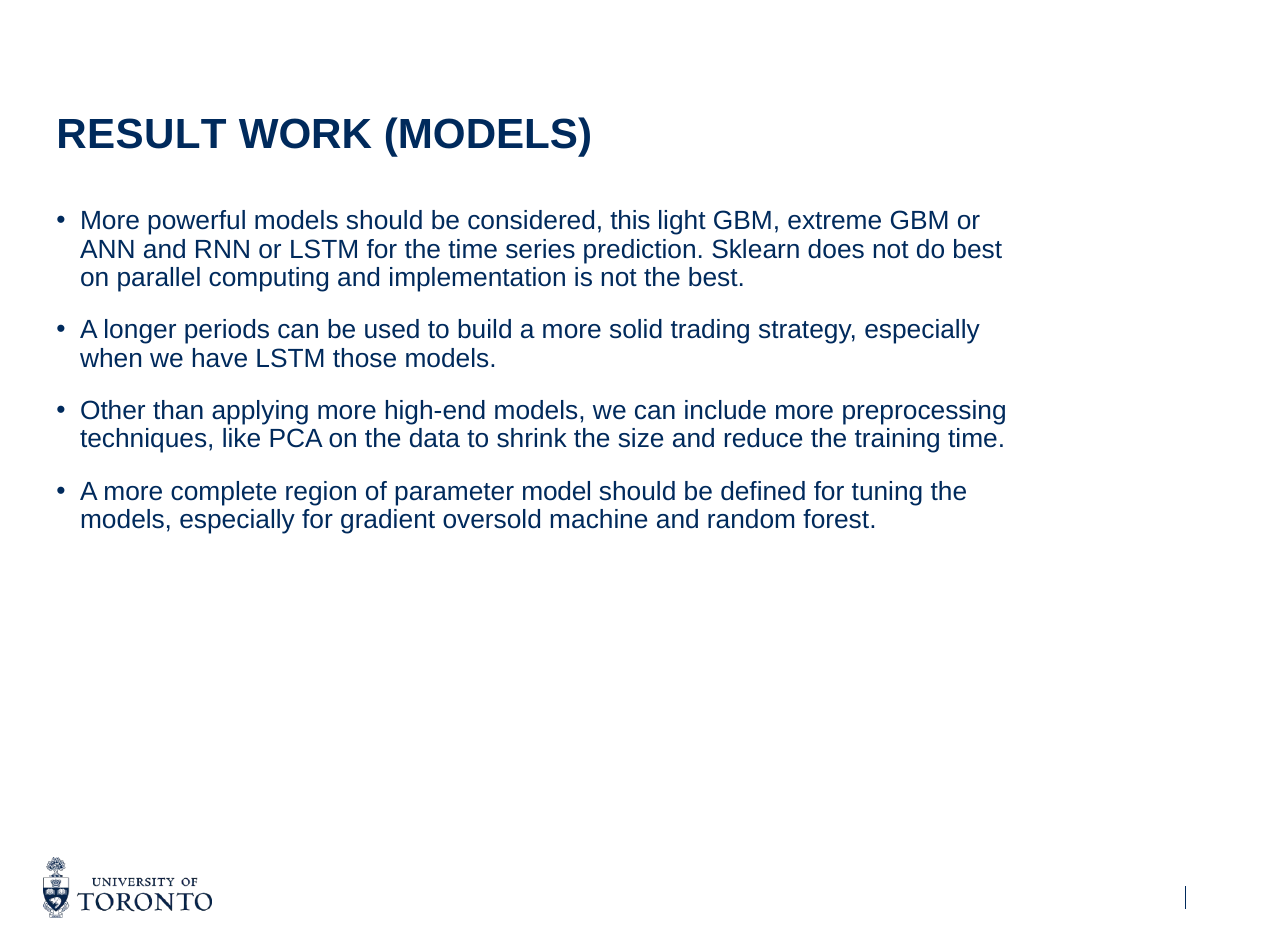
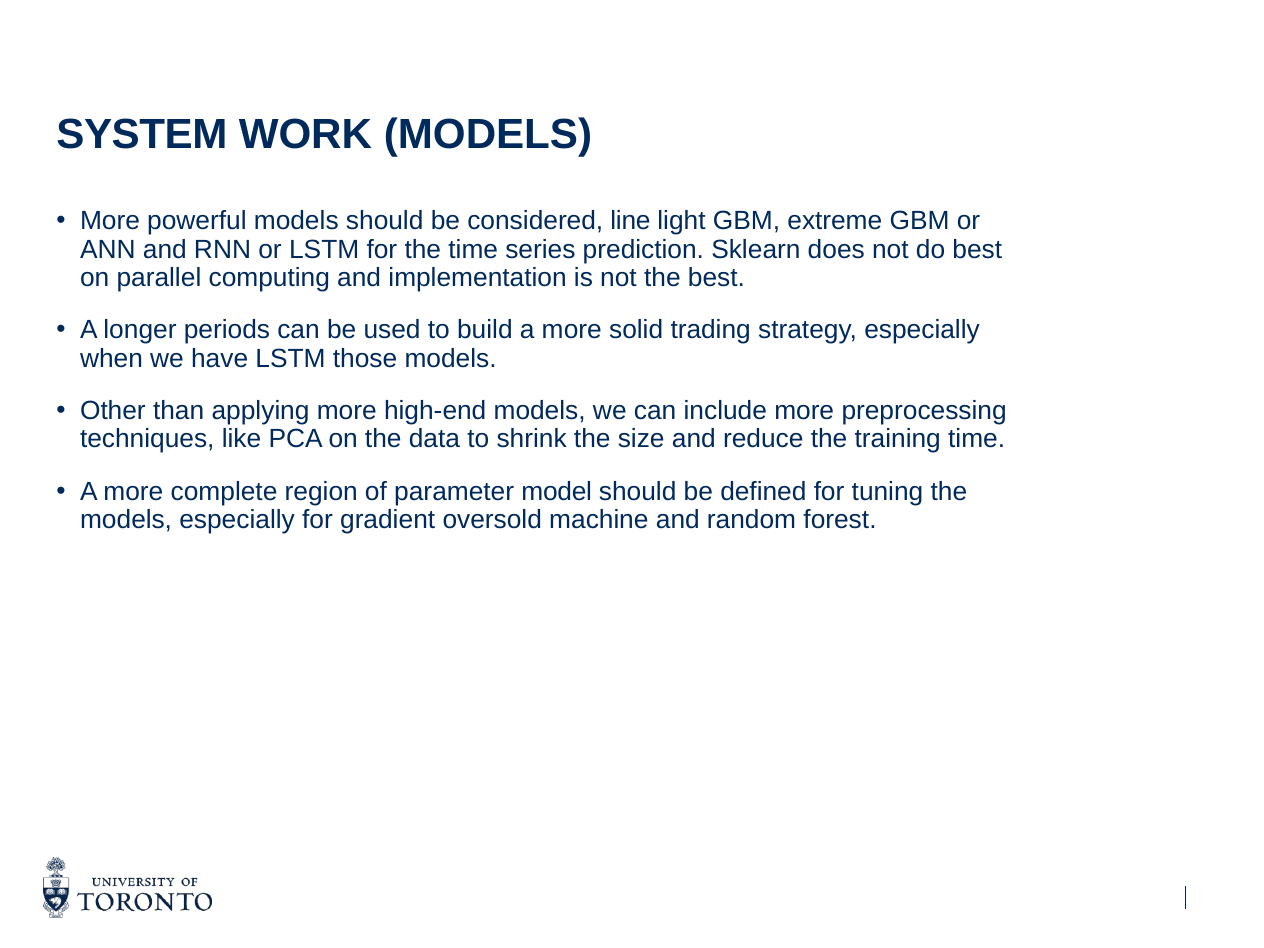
RESULT: RESULT -> SYSTEM
this: this -> line
